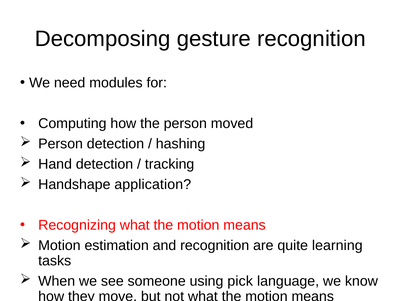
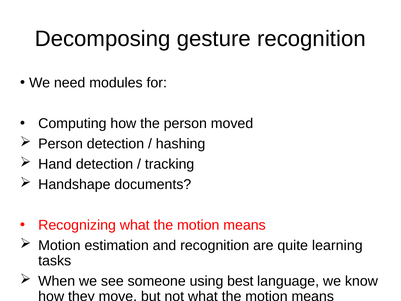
application: application -> documents
pick: pick -> best
